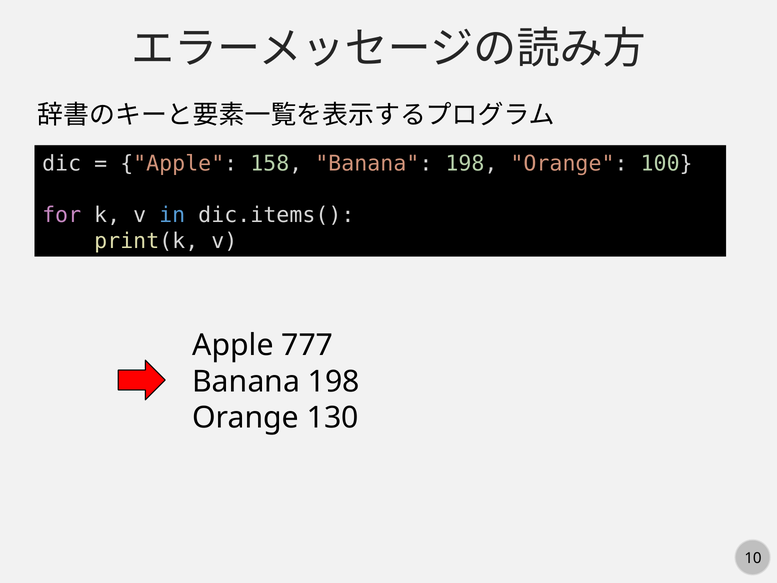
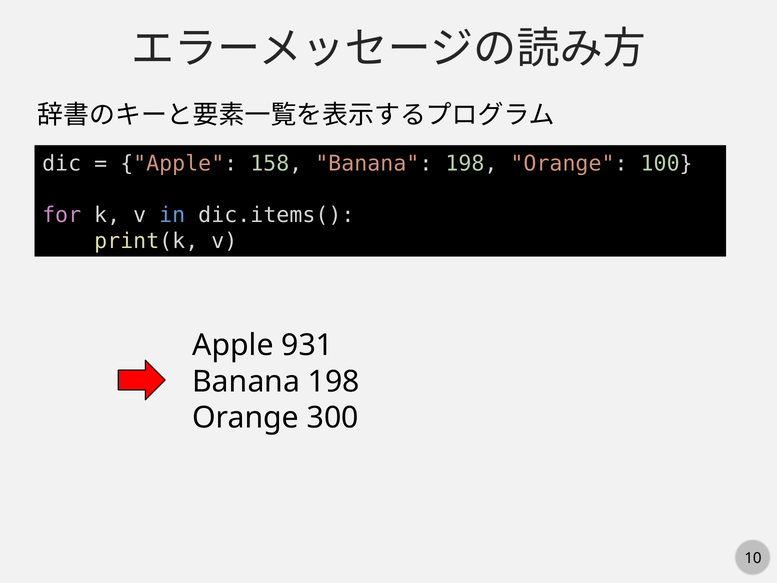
777: 777 -> 931
130: 130 -> 300
